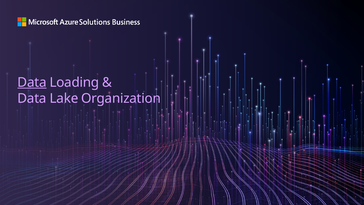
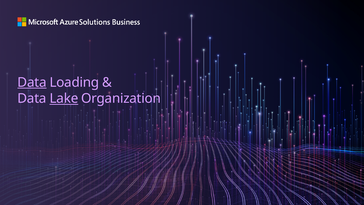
Lake underline: none -> present
